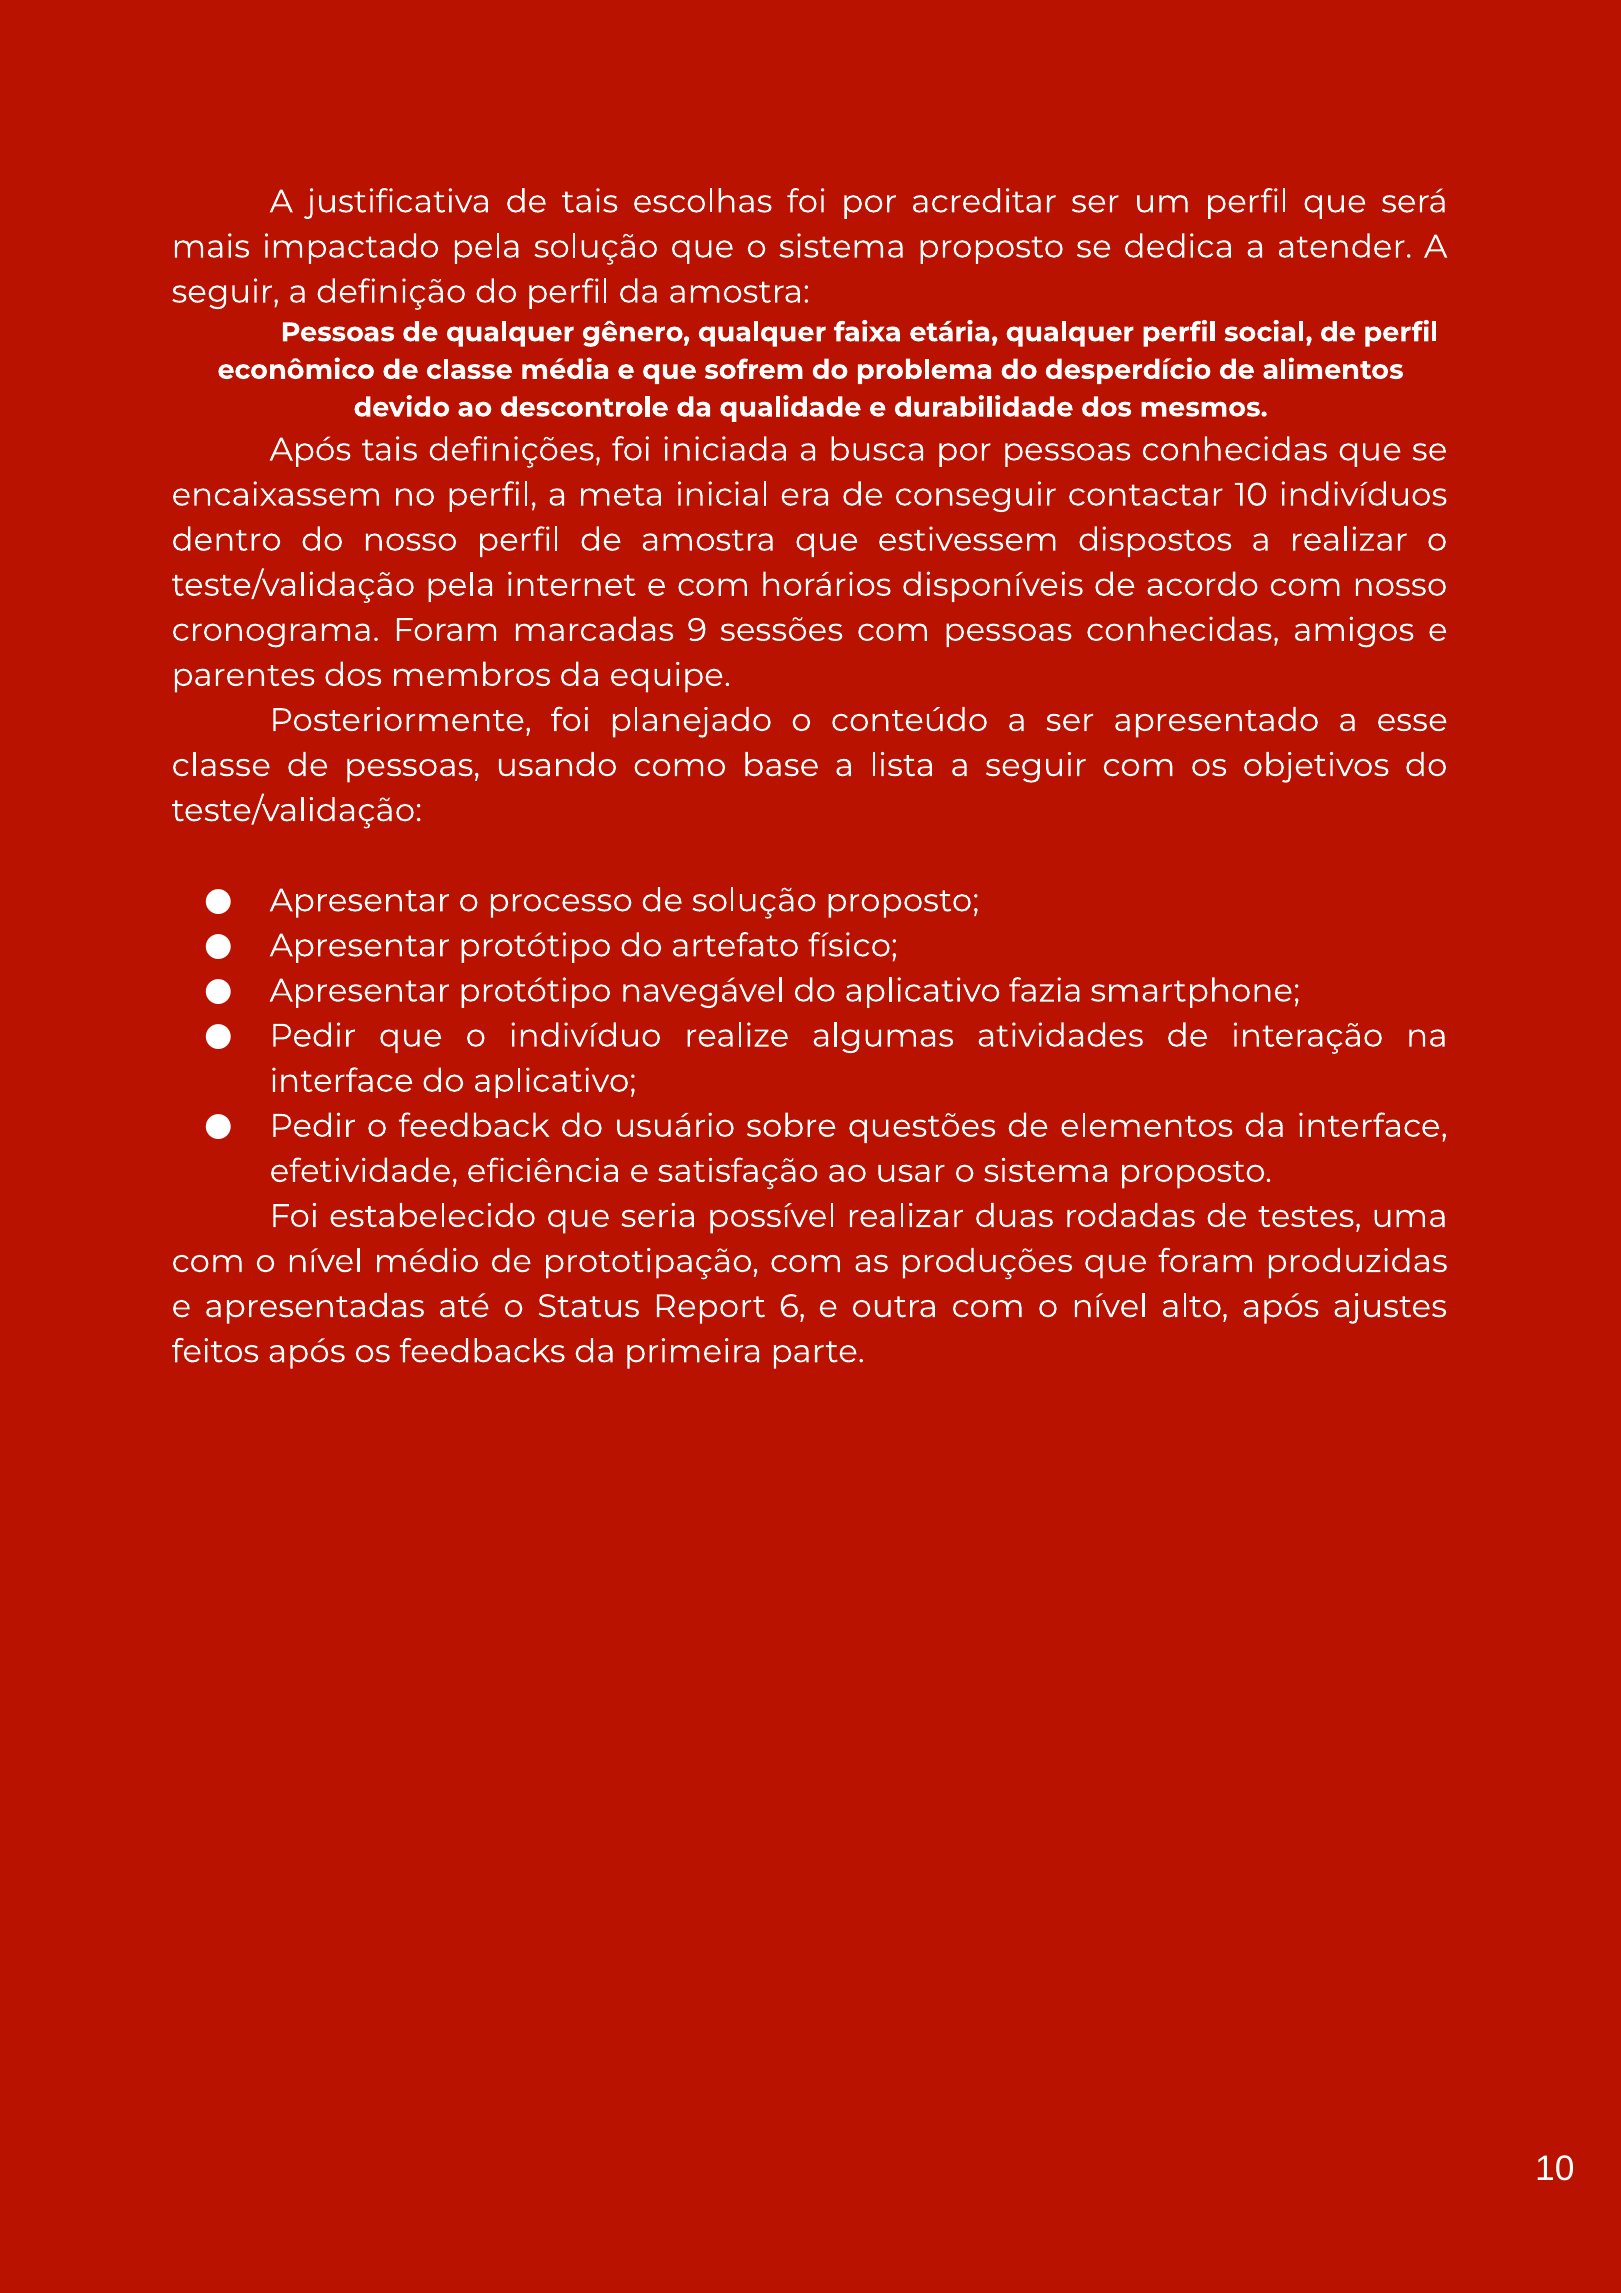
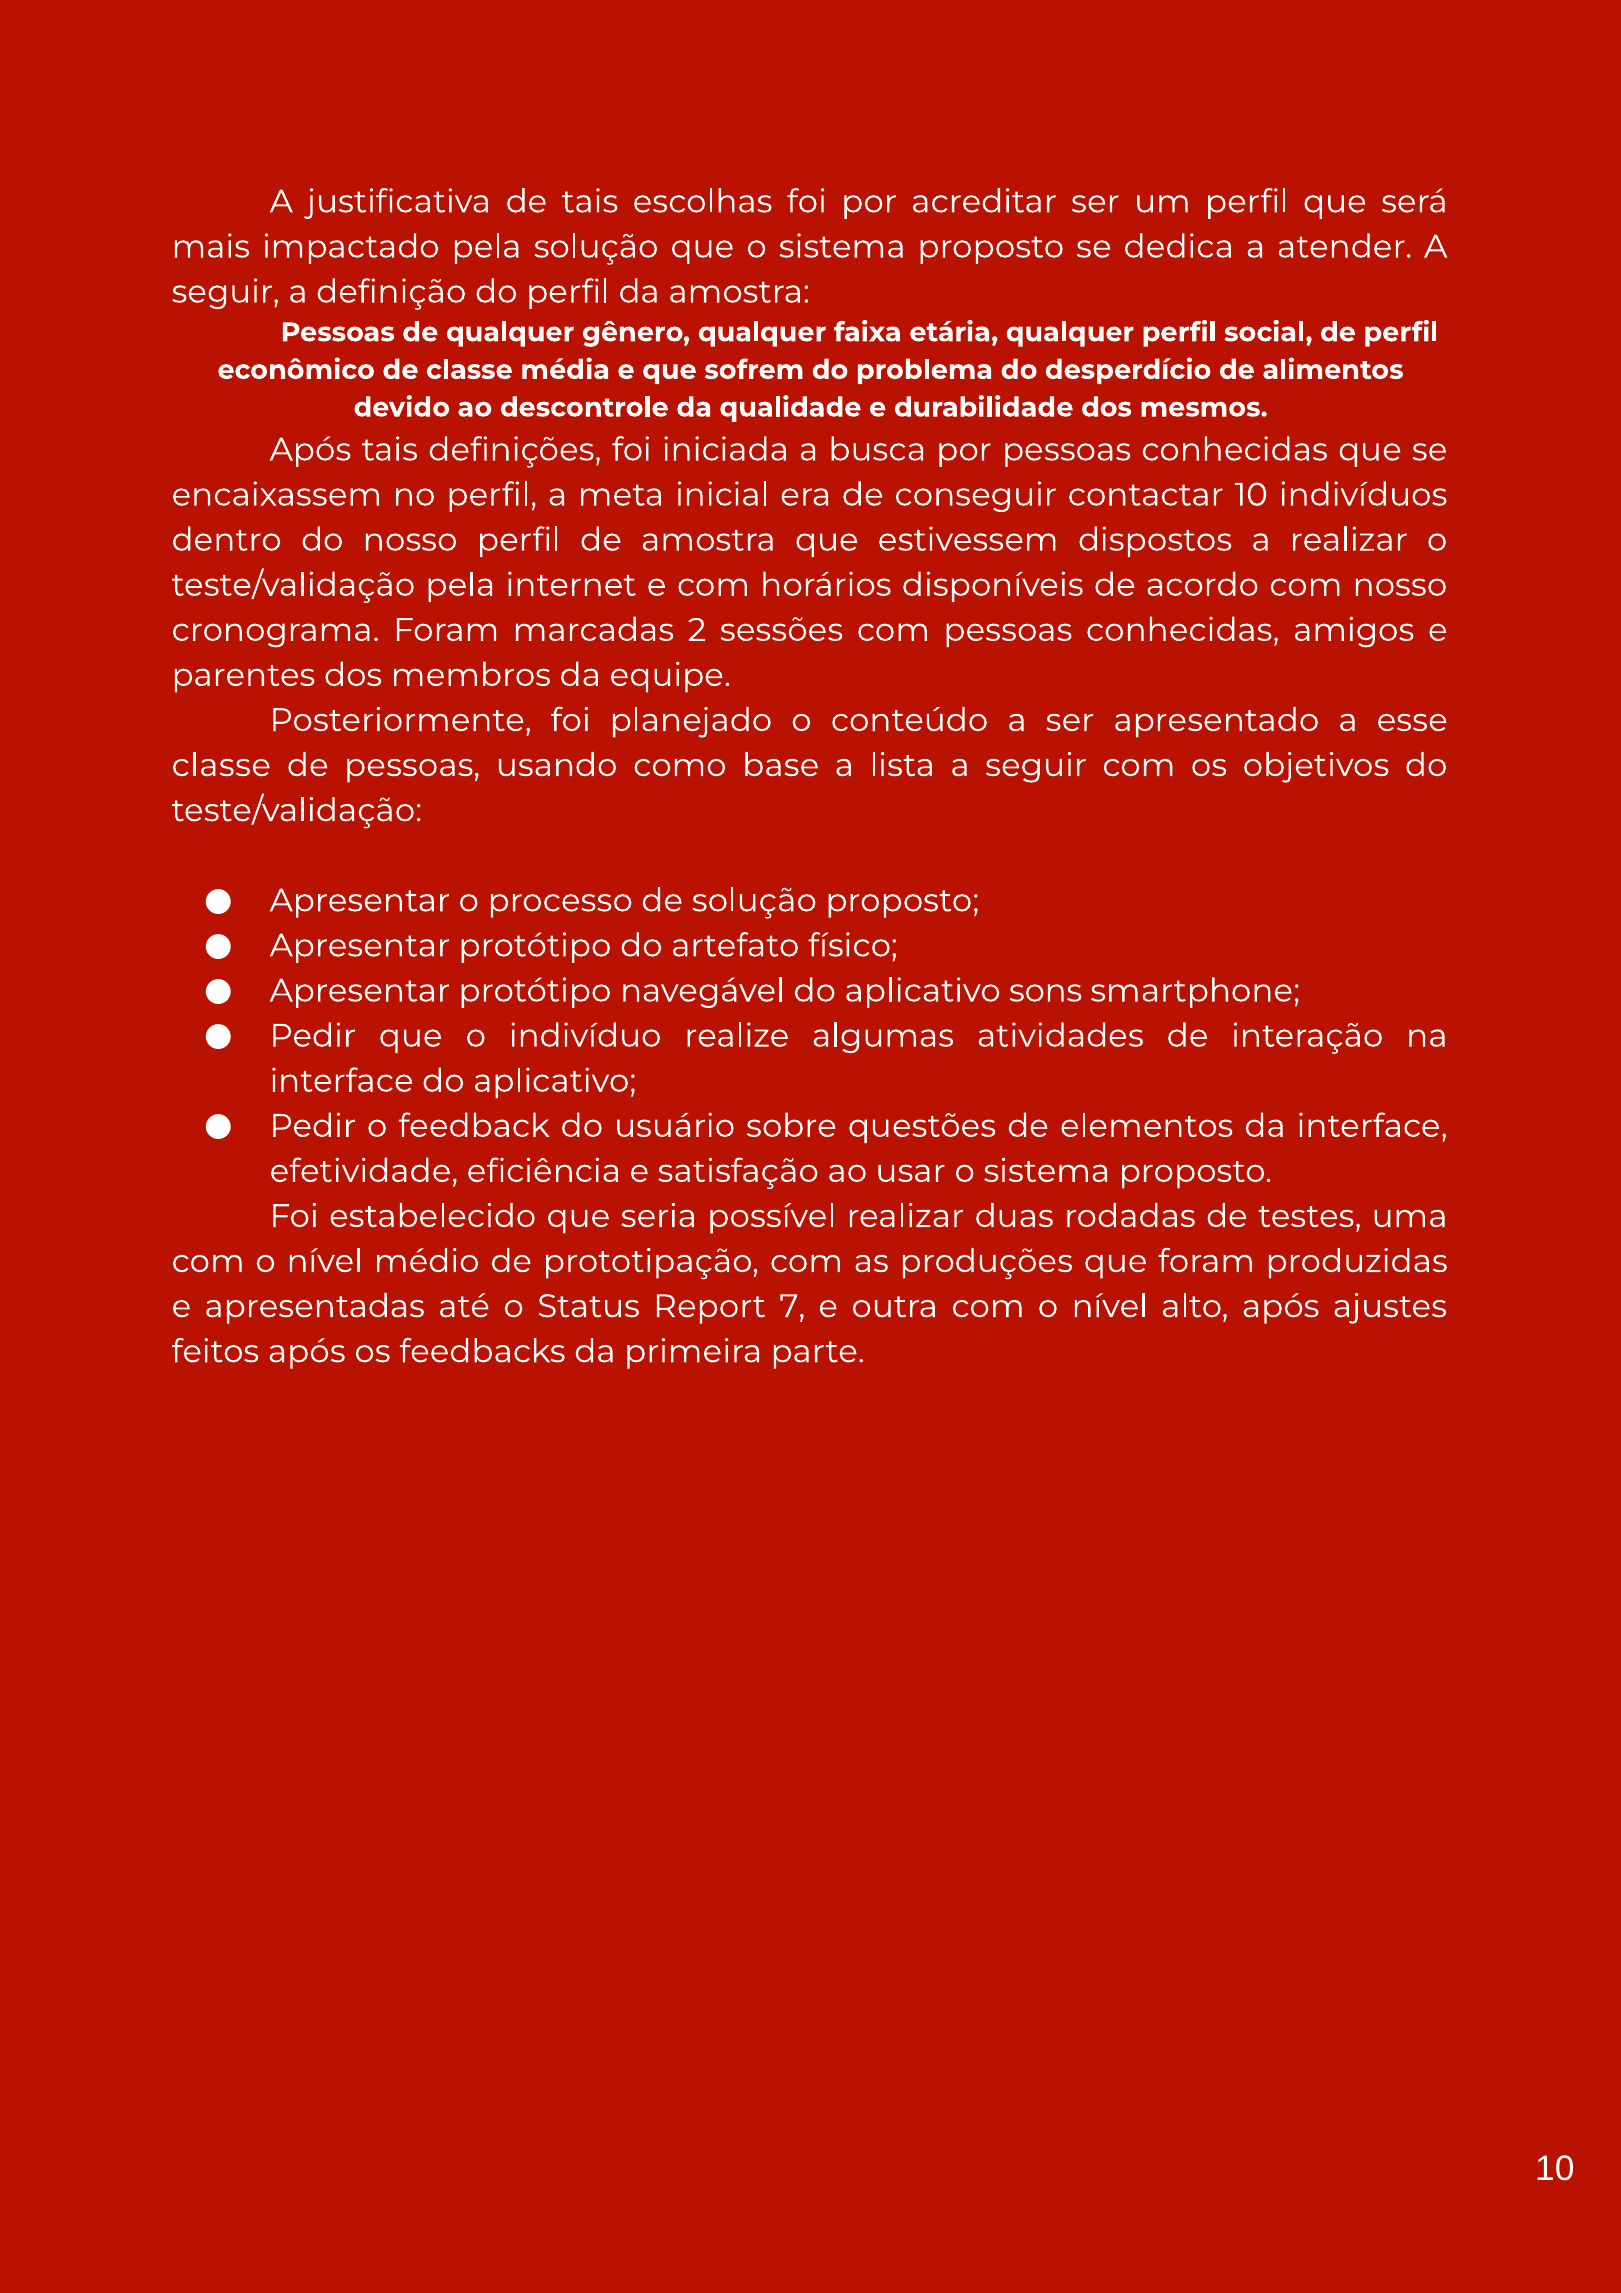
9: 9 -> 2
fazia: fazia -> sons
6: 6 -> 7
